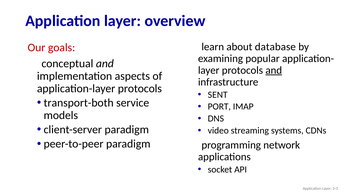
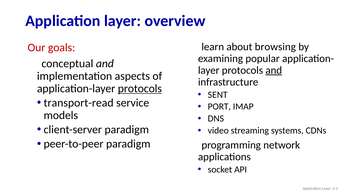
database: database -> browsing
protocols at (140, 89) underline: none -> present
transport-both: transport-both -> transport-read
